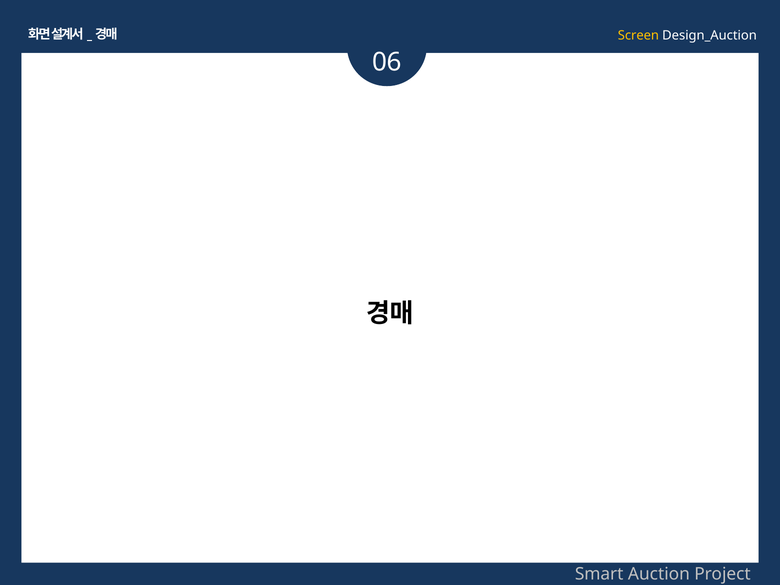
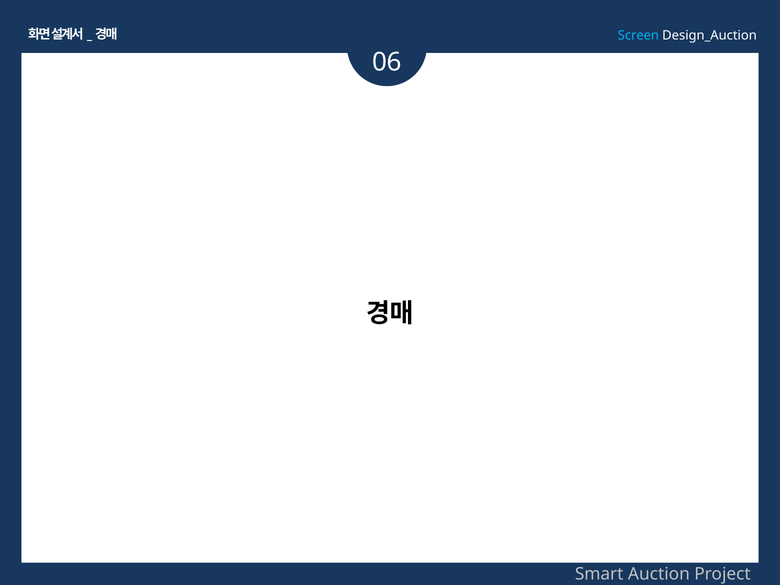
Screen colour: yellow -> light blue
